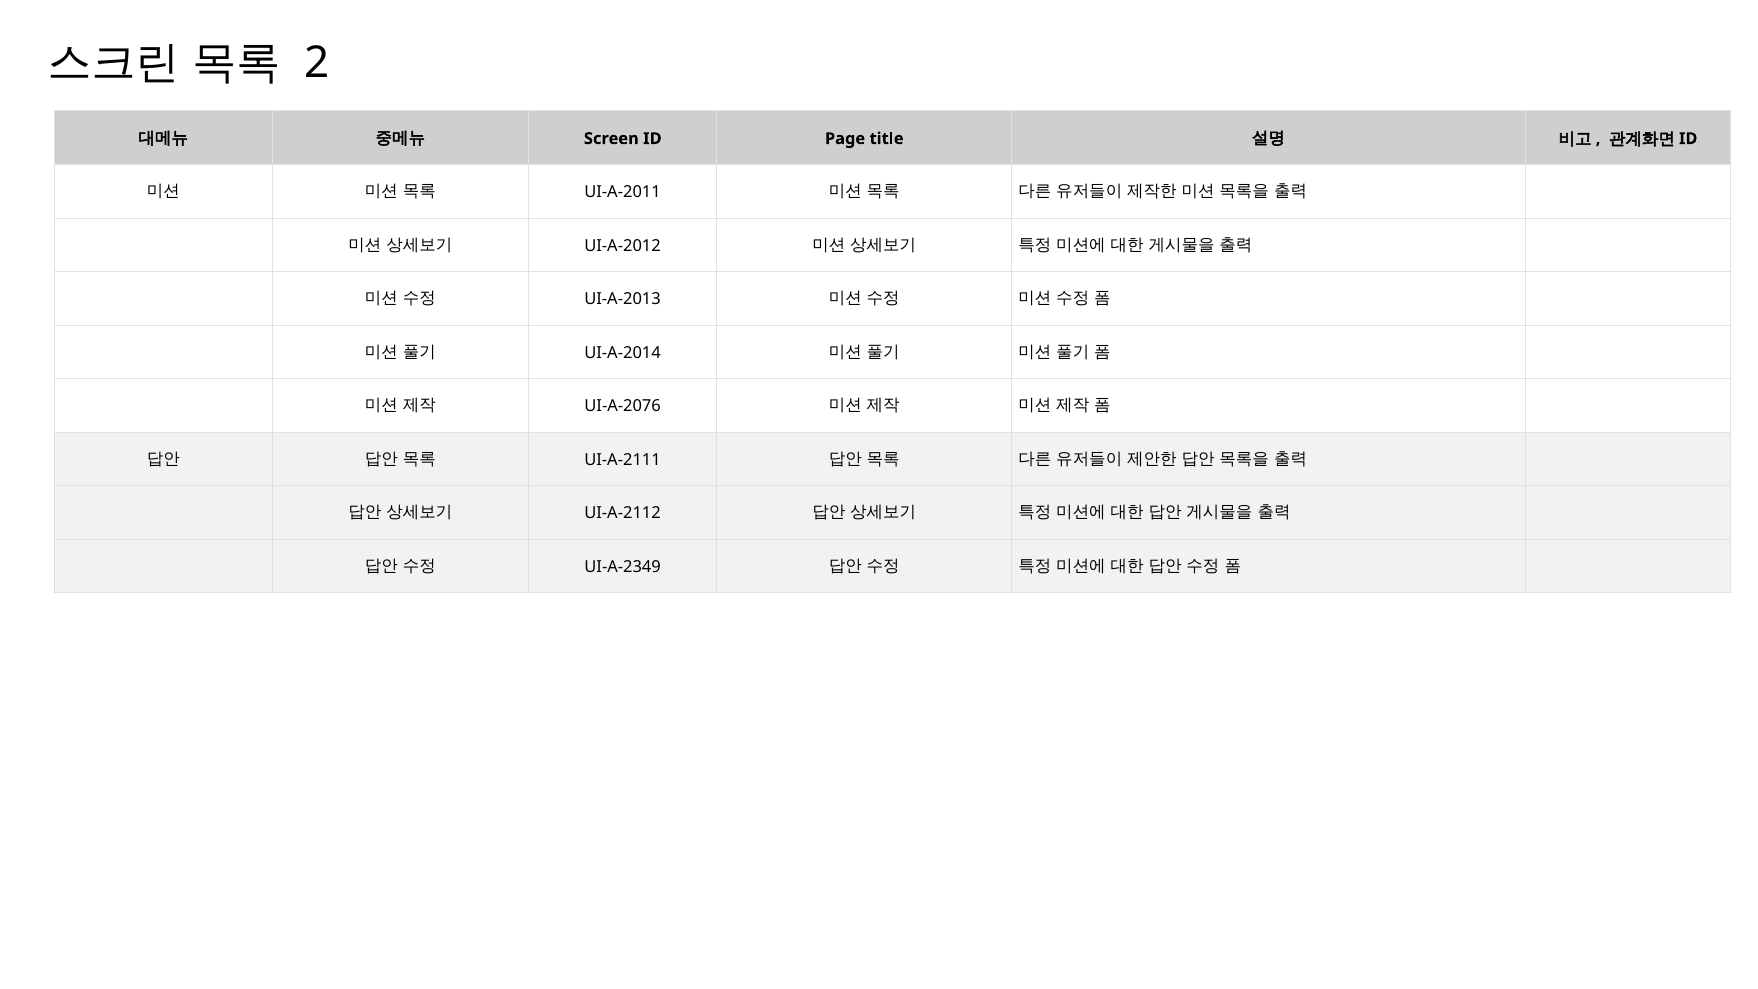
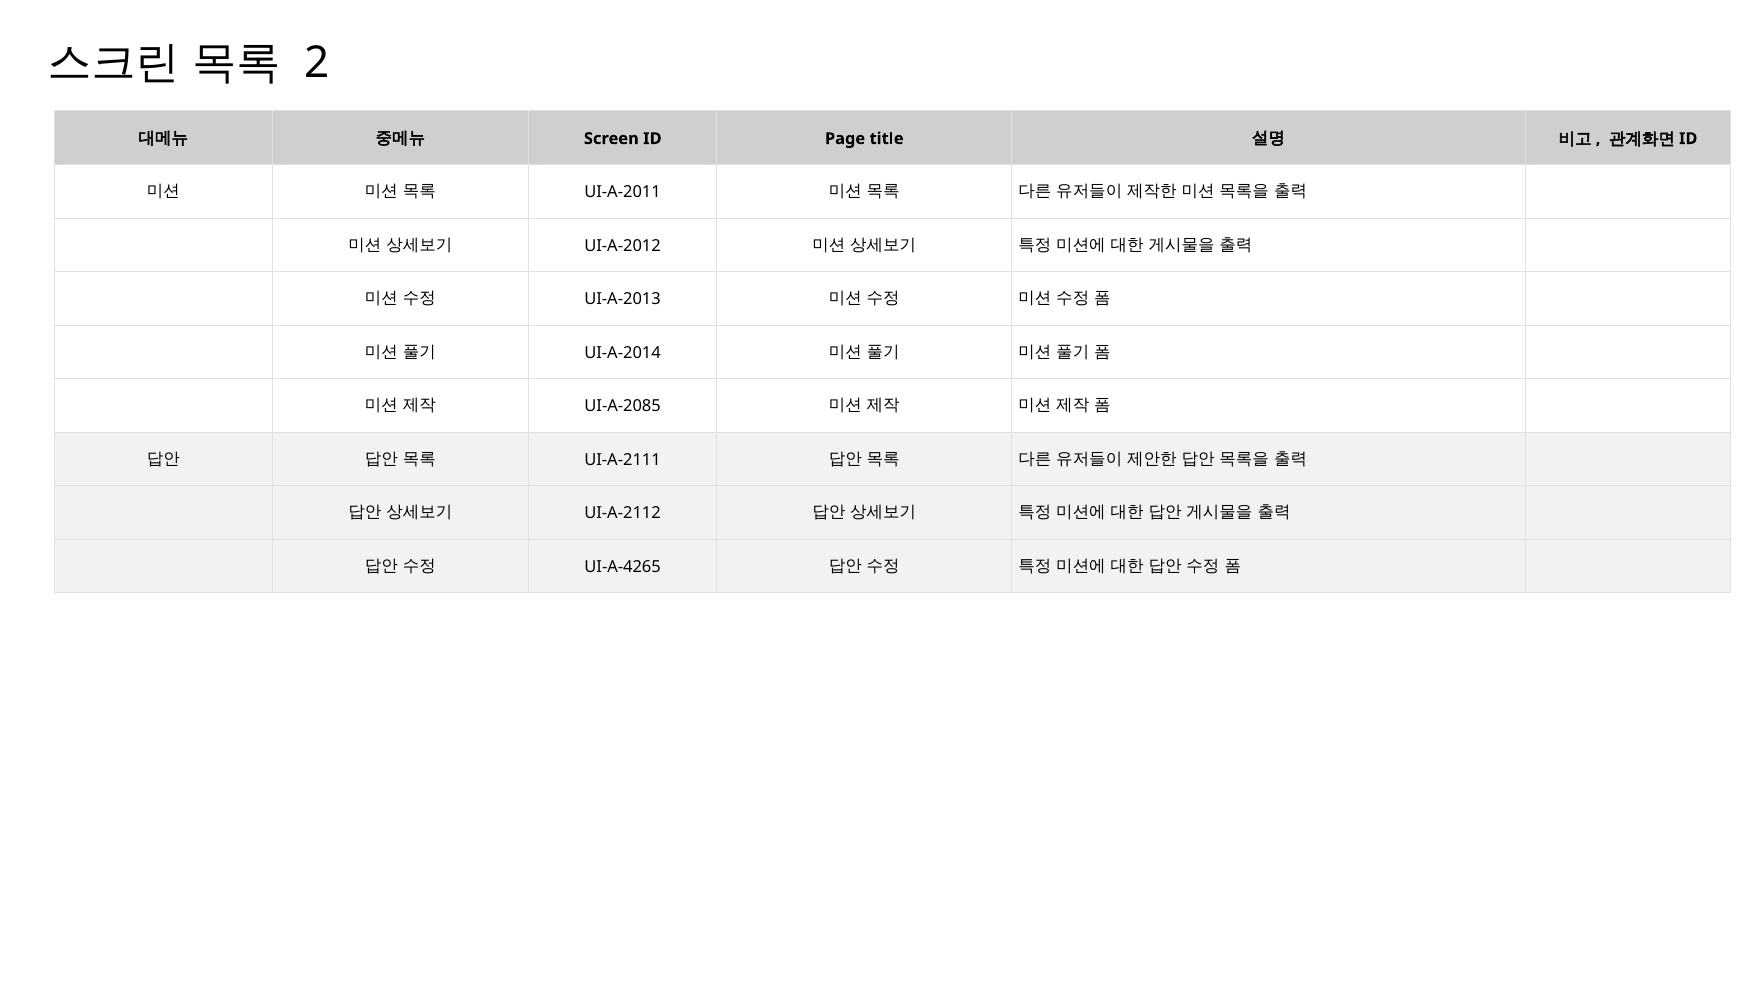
UI-A-2076: UI-A-2076 -> UI-A-2085
UI-A-2349: UI-A-2349 -> UI-A-4265
